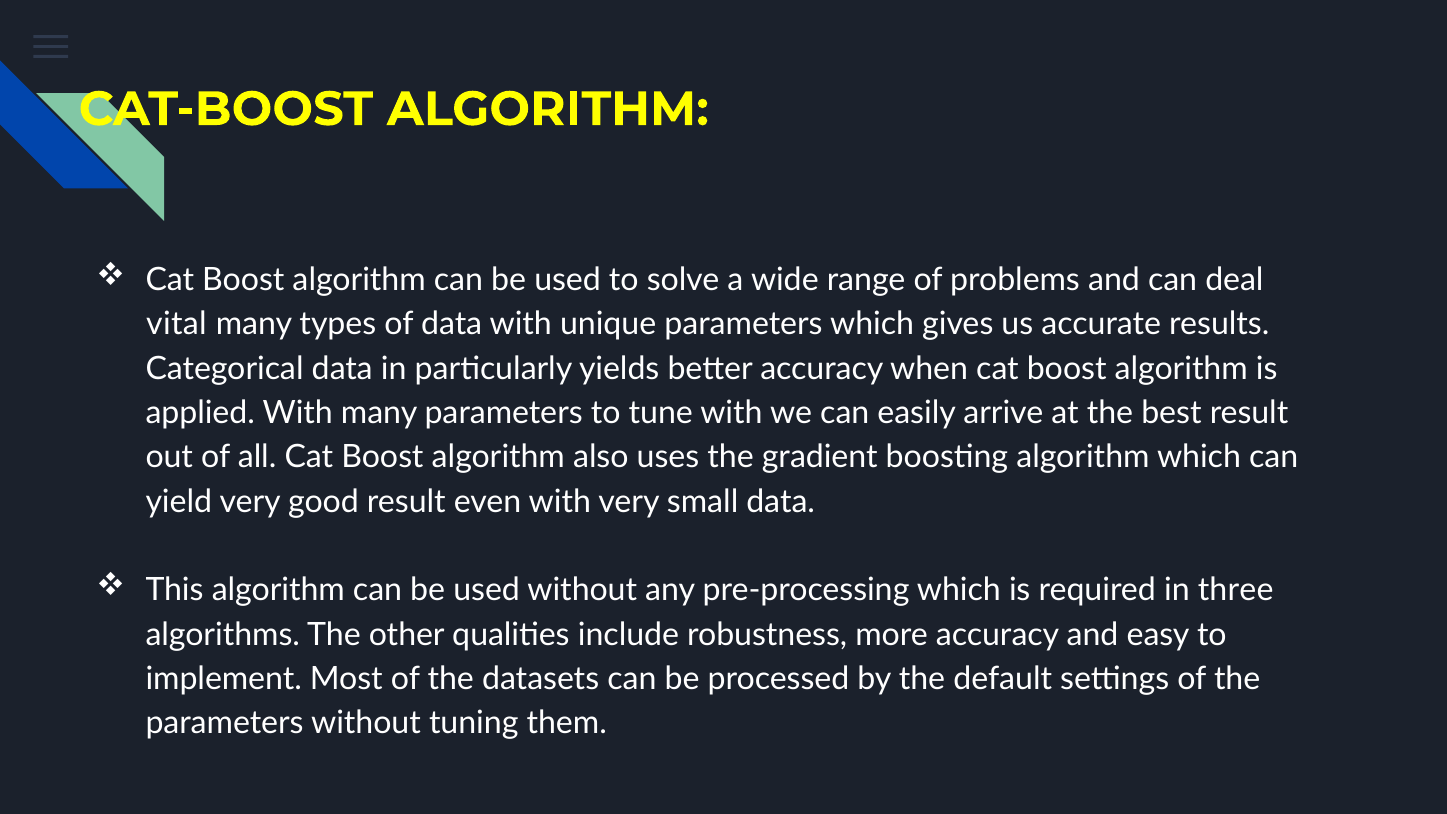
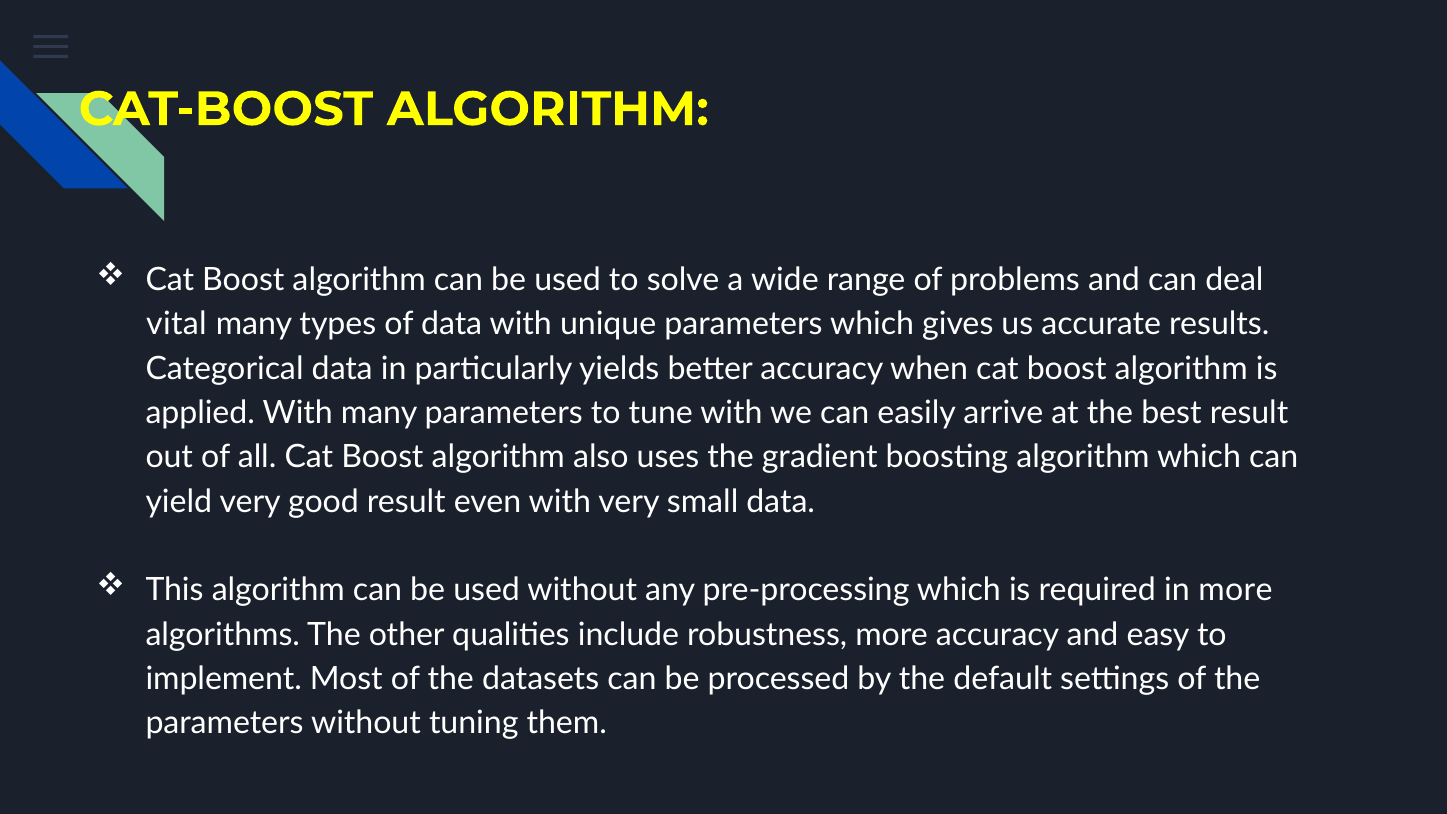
in three: three -> more
